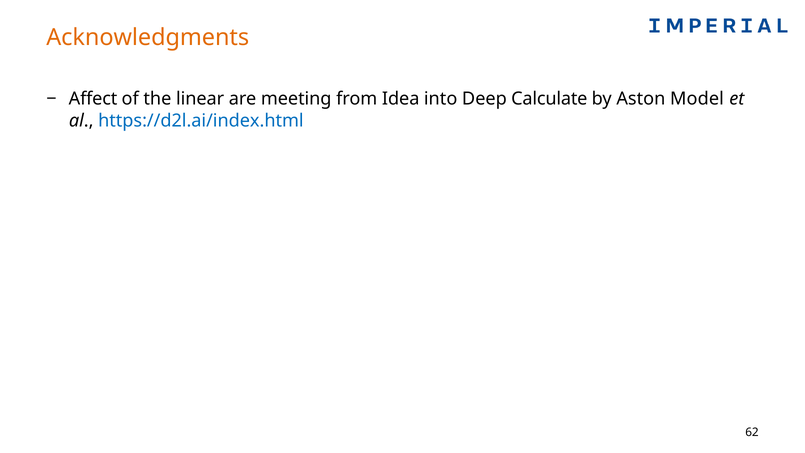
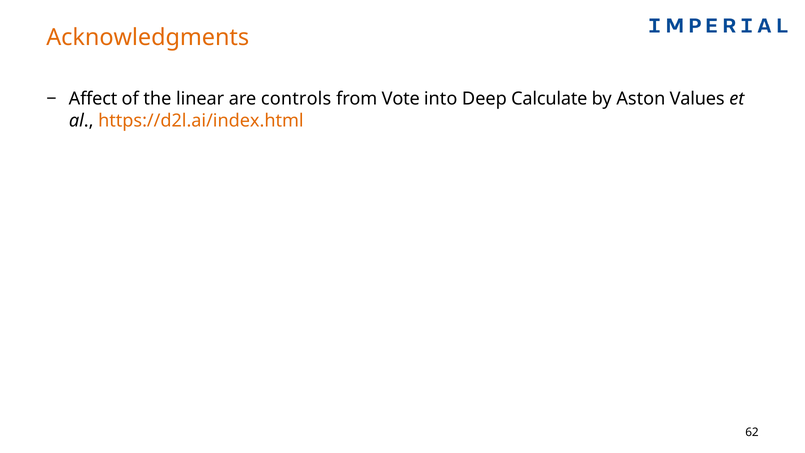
meeting: meeting -> controls
Idea: Idea -> Vote
Model: Model -> Values
https://d2l.ai/index.html colour: blue -> orange
